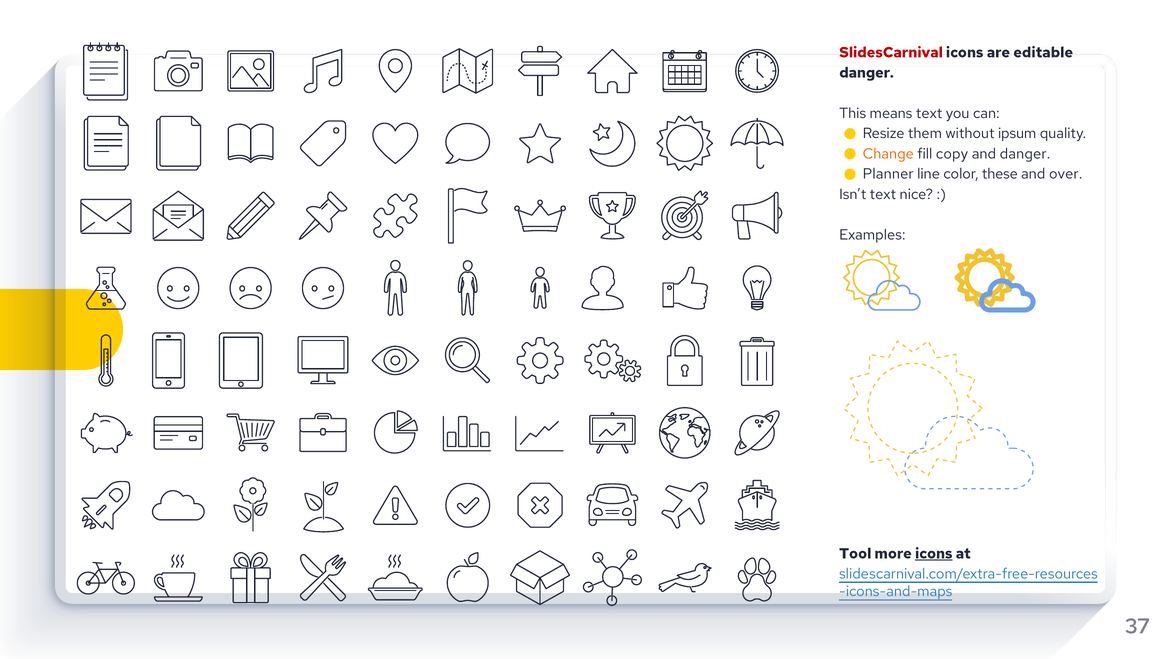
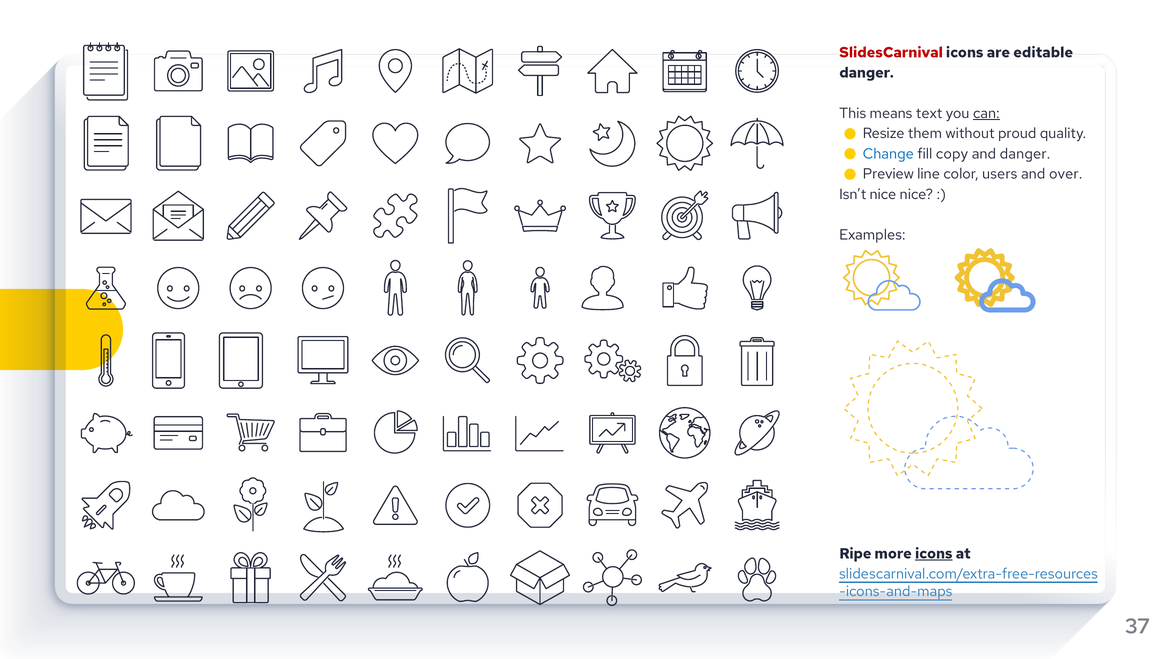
can underline: none -> present
ipsum: ipsum -> proud
Change colour: orange -> blue
Planner: Planner -> Preview
these: these -> users
Isn’t text: text -> nice
Tool: Tool -> Ripe
